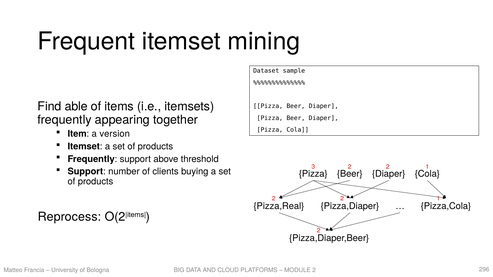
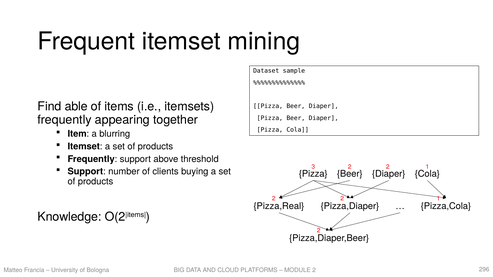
version: version -> blurring
Reprocess: Reprocess -> Knowledge
